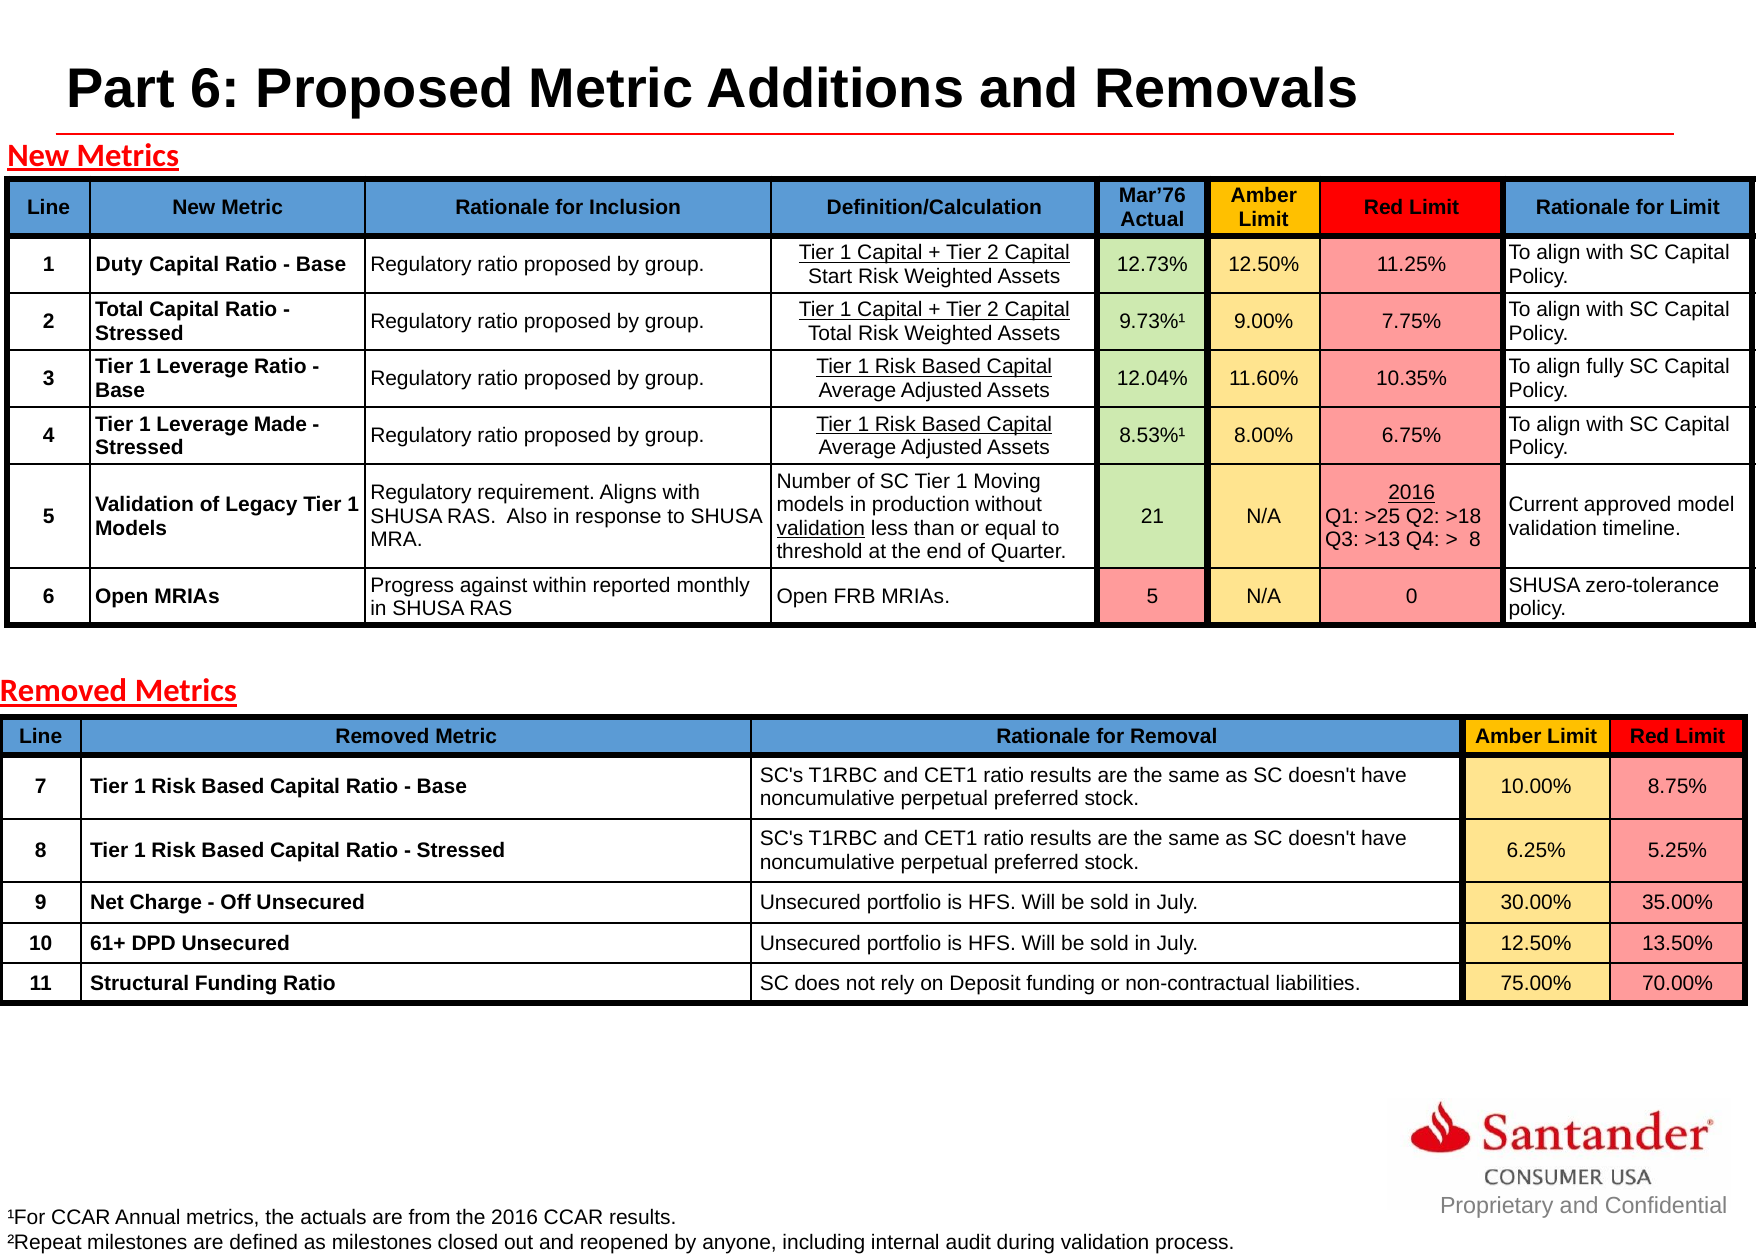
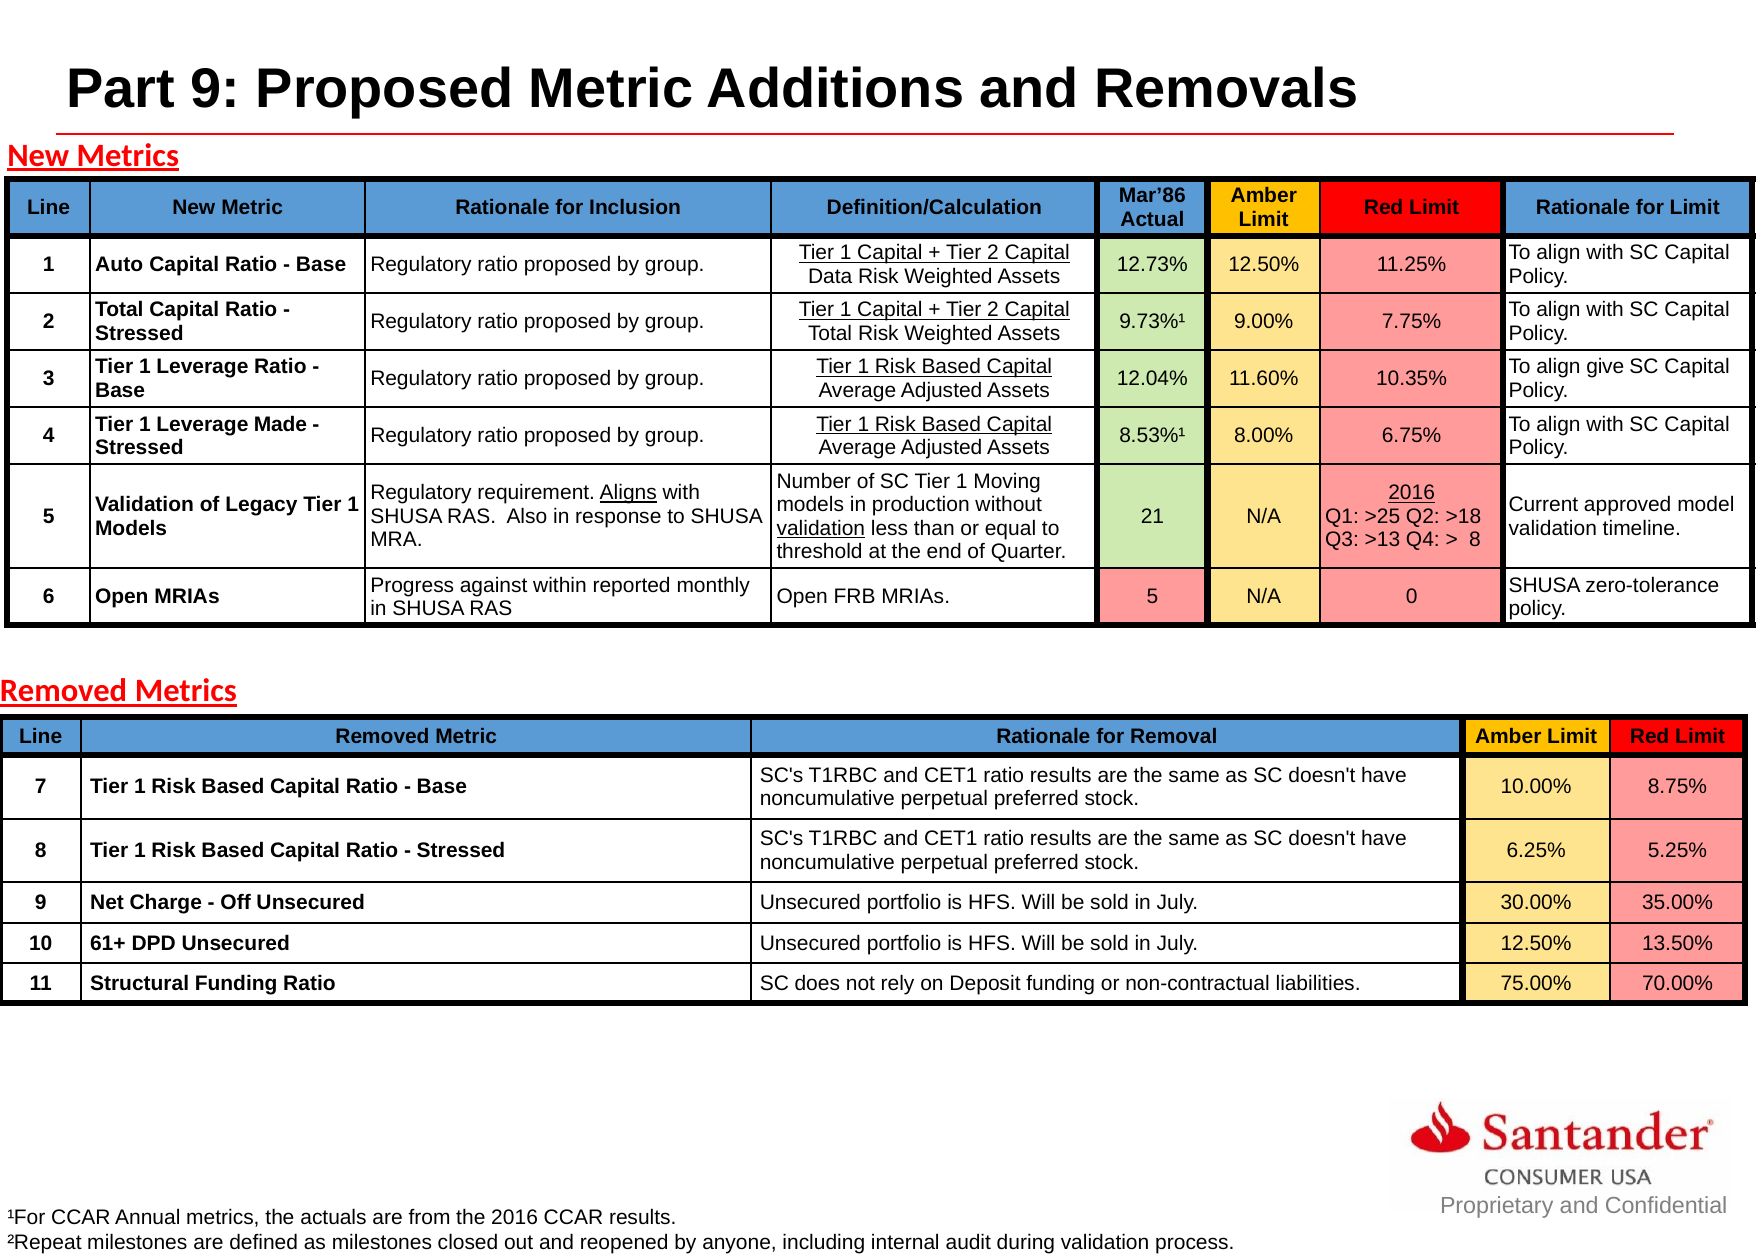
Part 6: 6 -> 9
Mar’76: Mar’76 -> Mar’86
Duty: Duty -> Auto
Start: Start -> Data
fully: fully -> give
Aligns underline: none -> present
